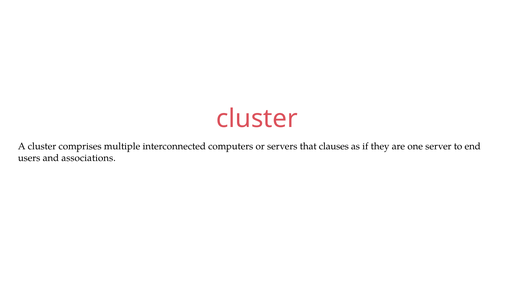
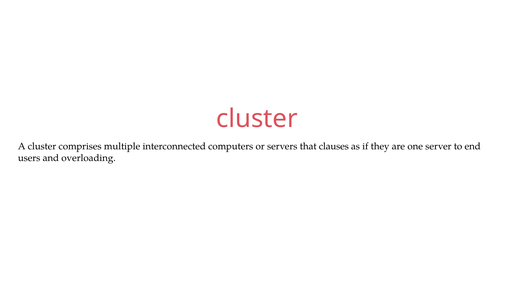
associations: associations -> overloading
